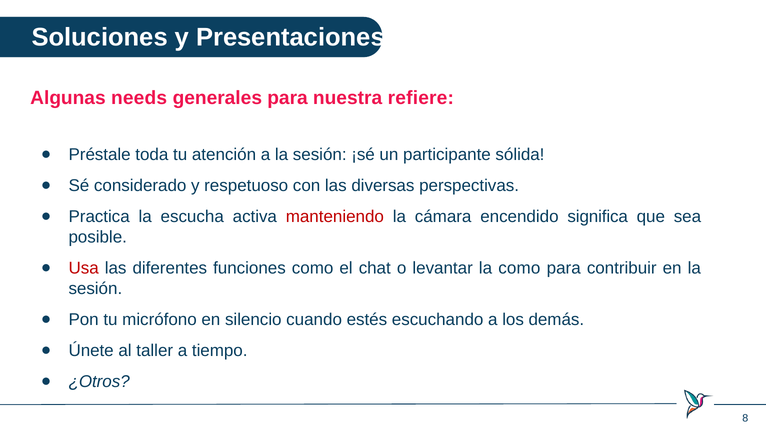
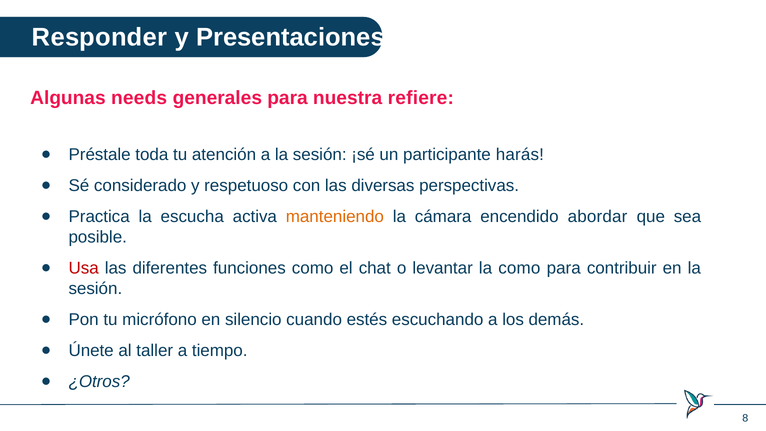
Soluciones: Soluciones -> Responder
sólida: sólida -> harás
manteniendo colour: red -> orange
significa: significa -> abordar
